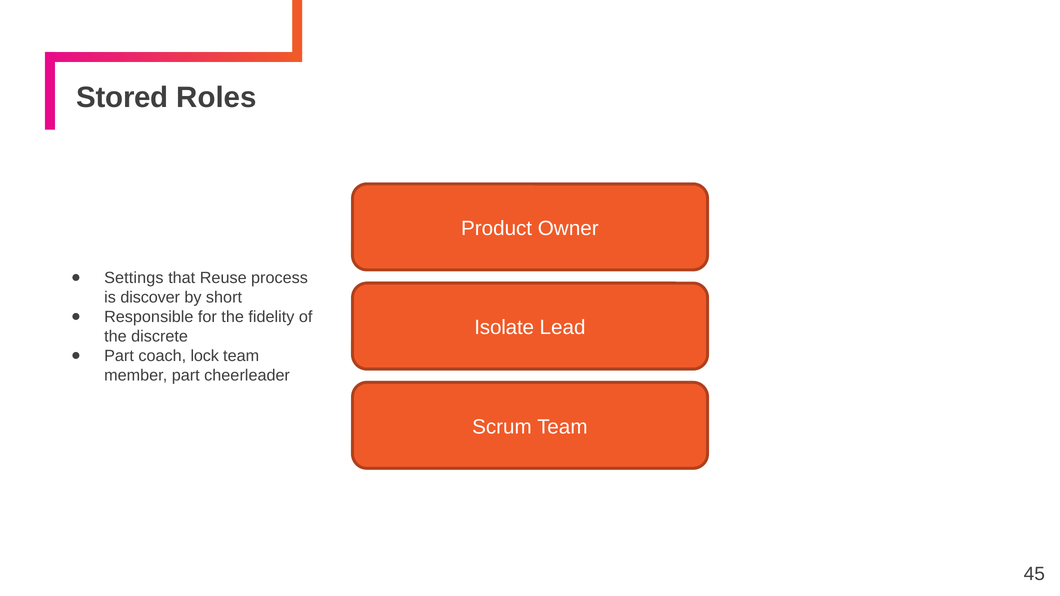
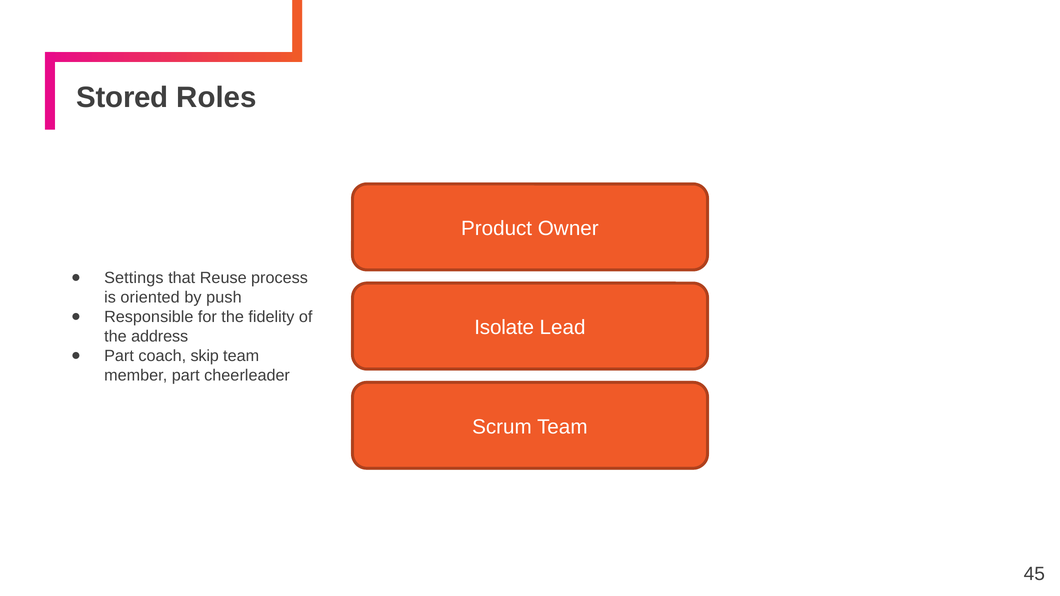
discover: discover -> oriented
short: short -> push
discrete: discrete -> address
lock: lock -> skip
